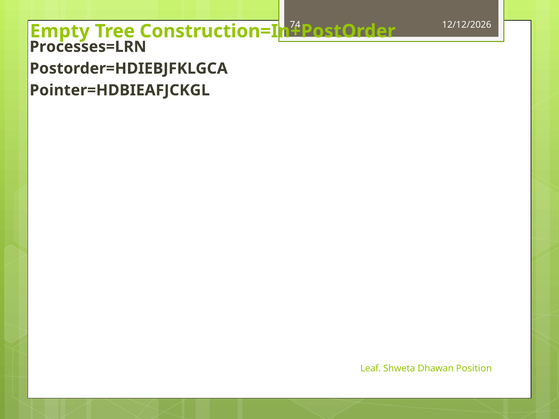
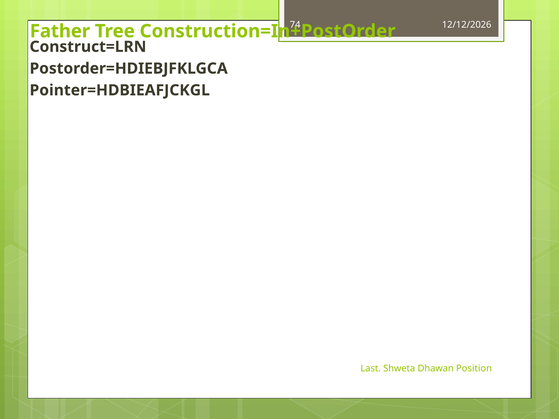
Empty: Empty -> Father
Processes=LRN: Processes=LRN -> Construct=LRN
Leaf: Leaf -> Last
